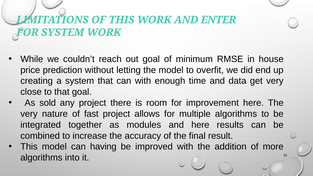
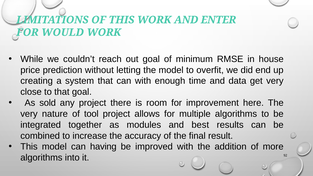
FOR SYSTEM: SYSTEM -> WOULD
fast: fast -> tool
and here: here -> best
